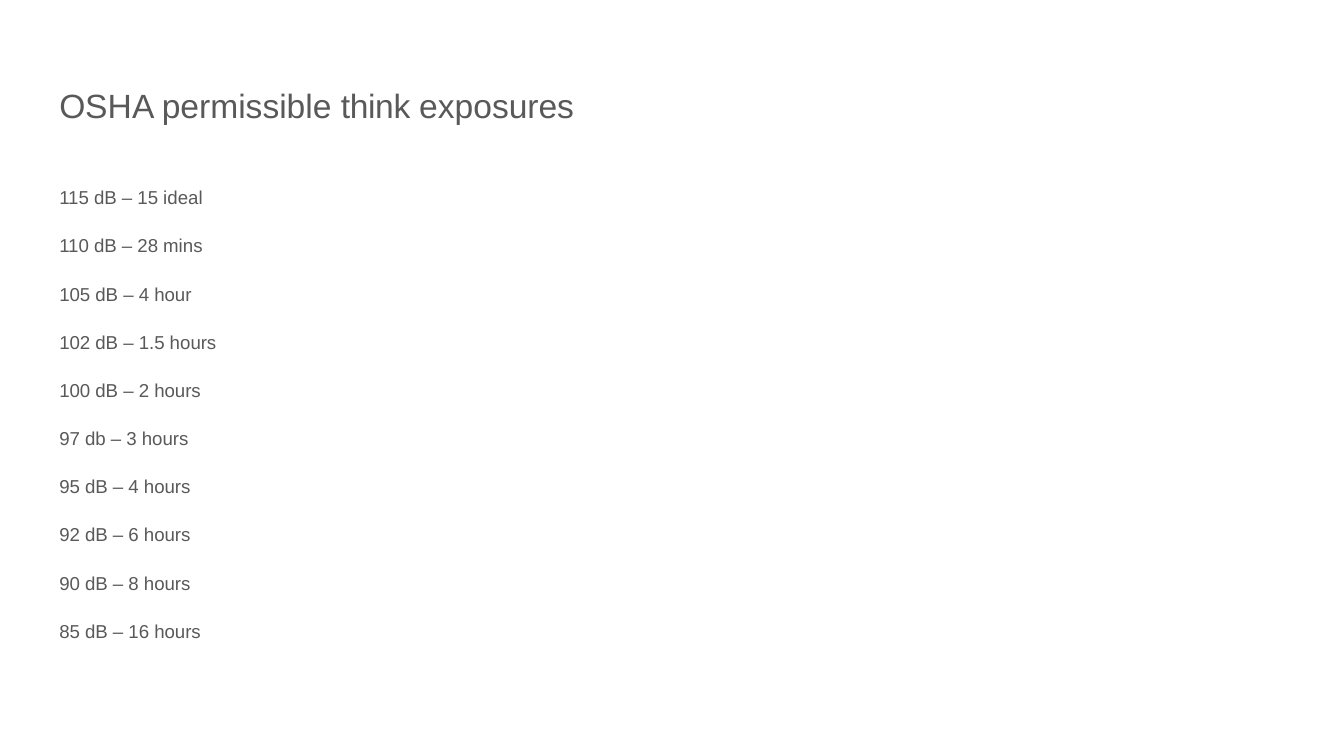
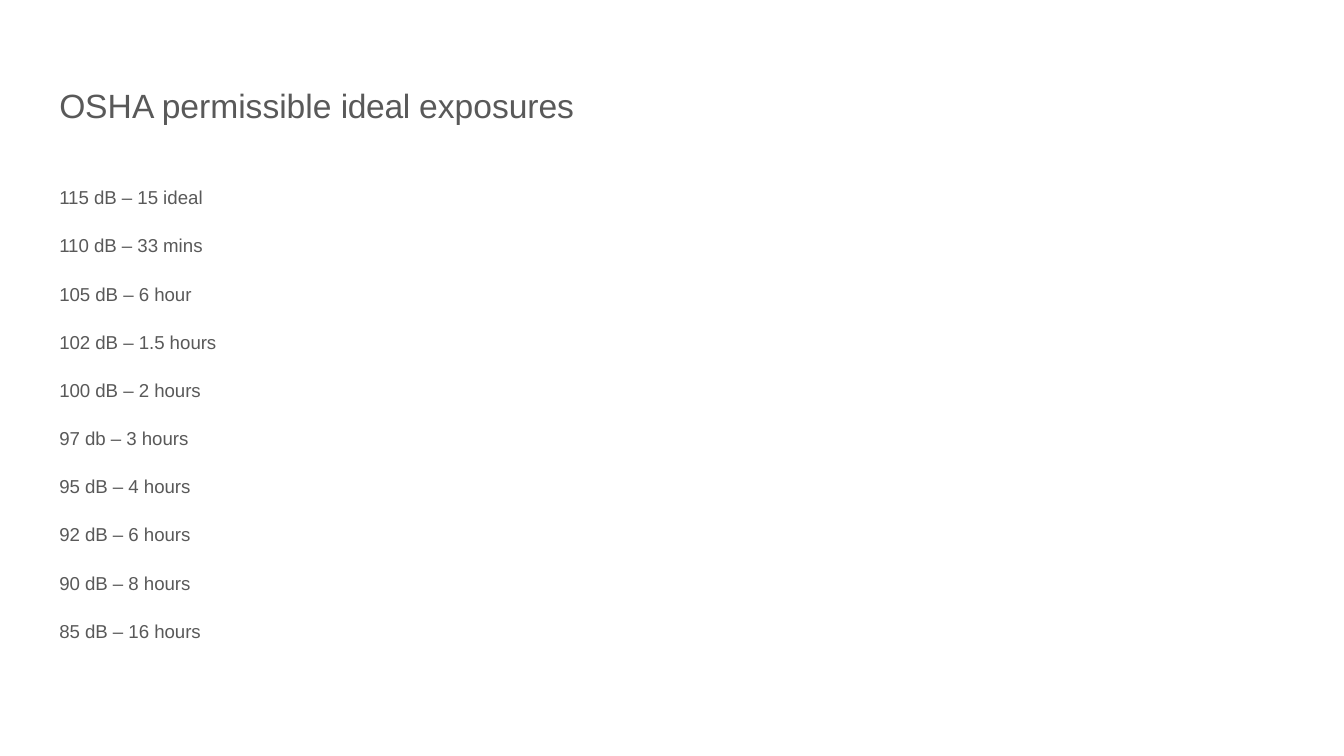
permissible think: think -> ideal
28: 28 -> 33
4 at (144, 295): 4 -> 6
